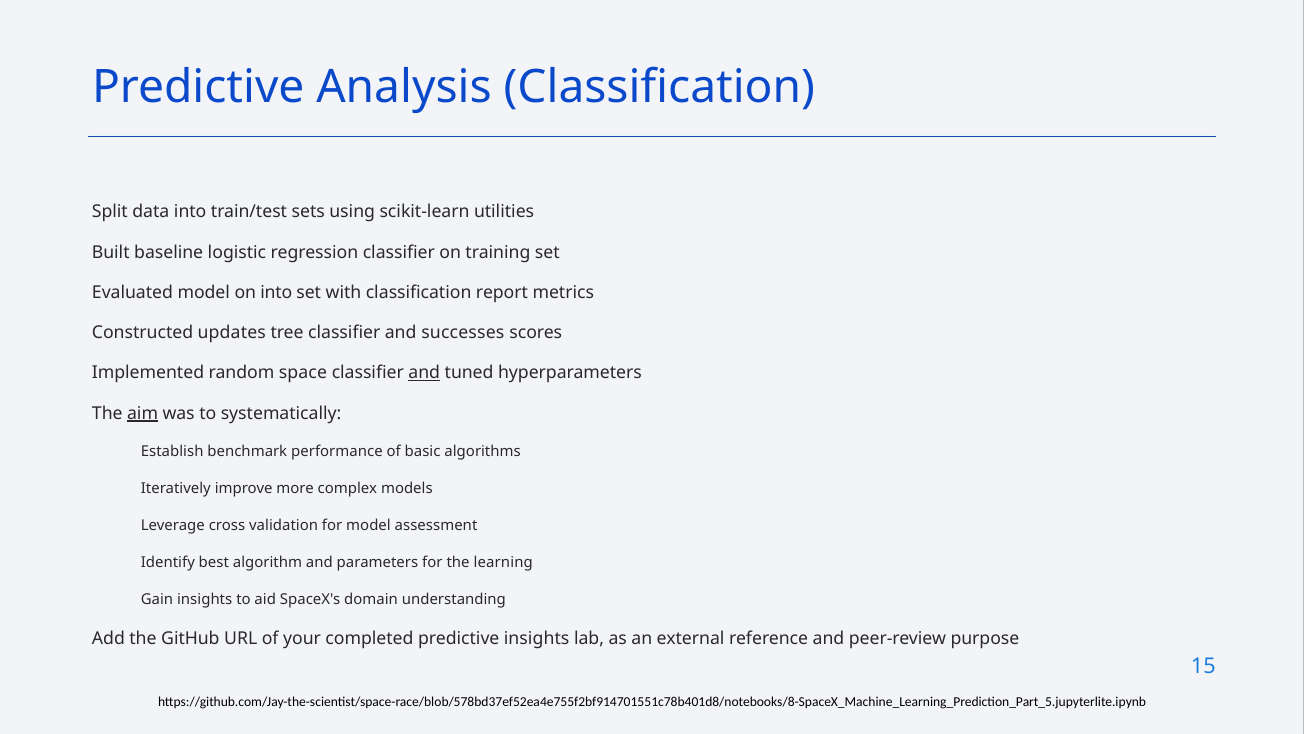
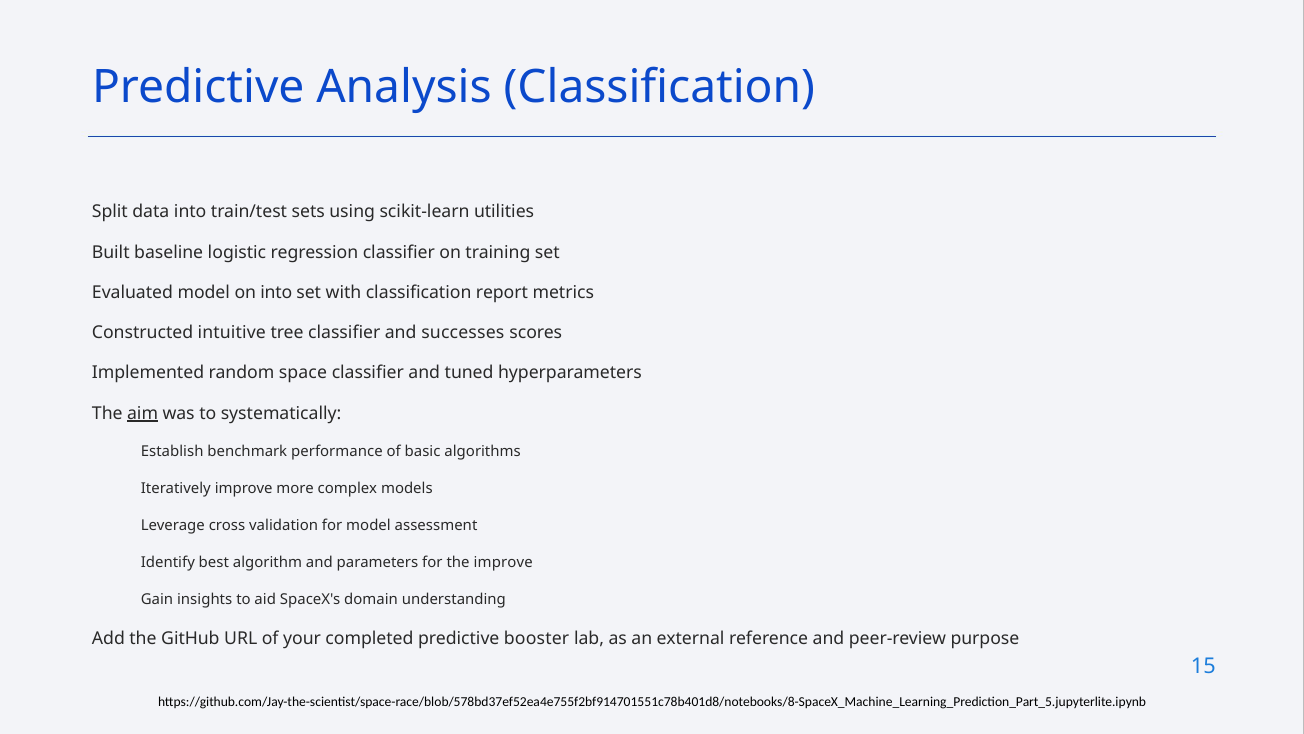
updates: updates -> intuitive
and at (424, 373) underline: present -> none
the learning: learning -> improve
predictive insights: insights -> booster
